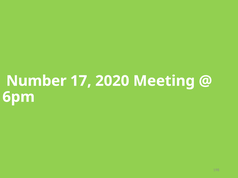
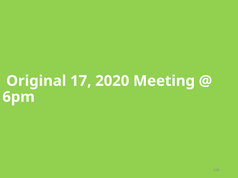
Number: Number -> Original
